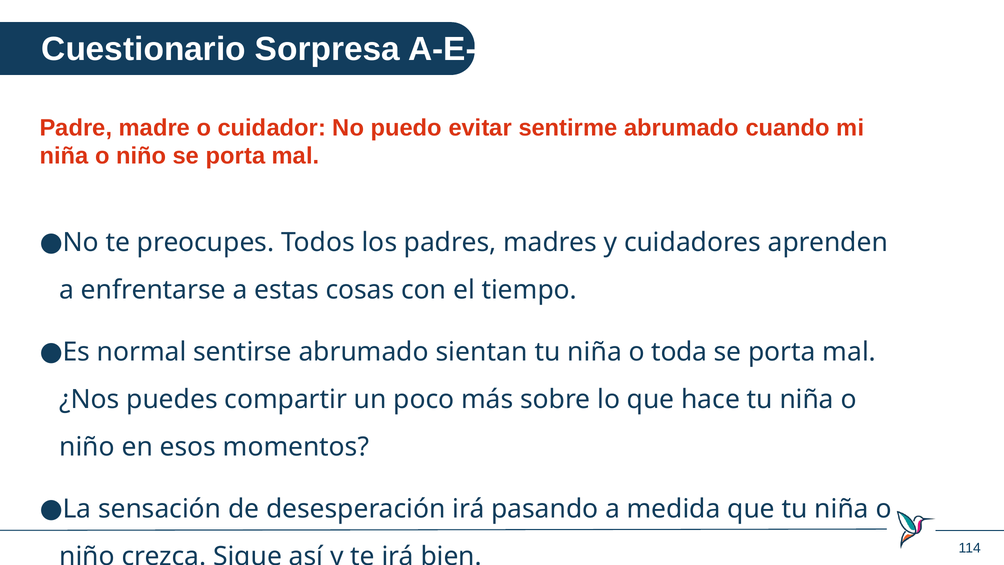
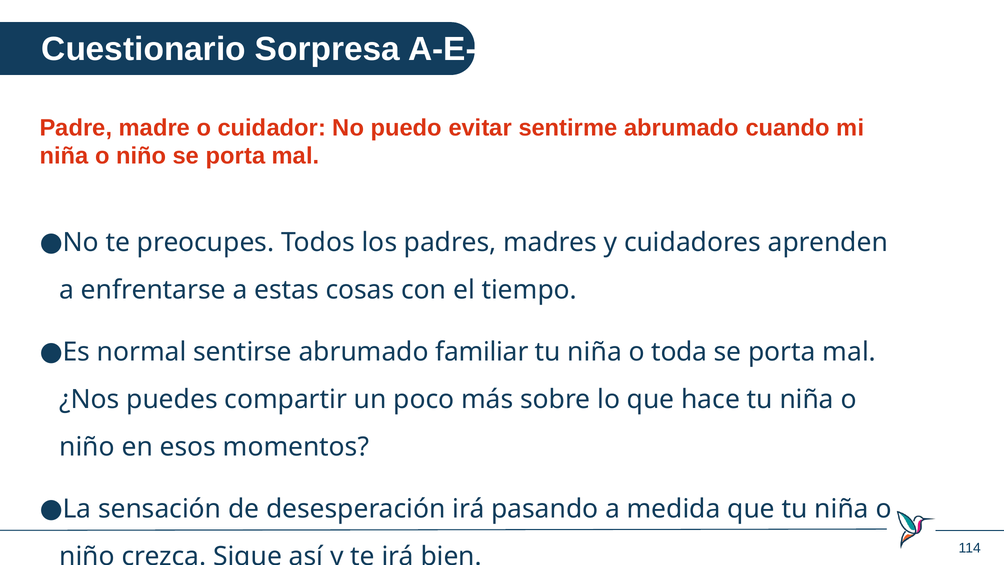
sientan: sientan -> familiar
